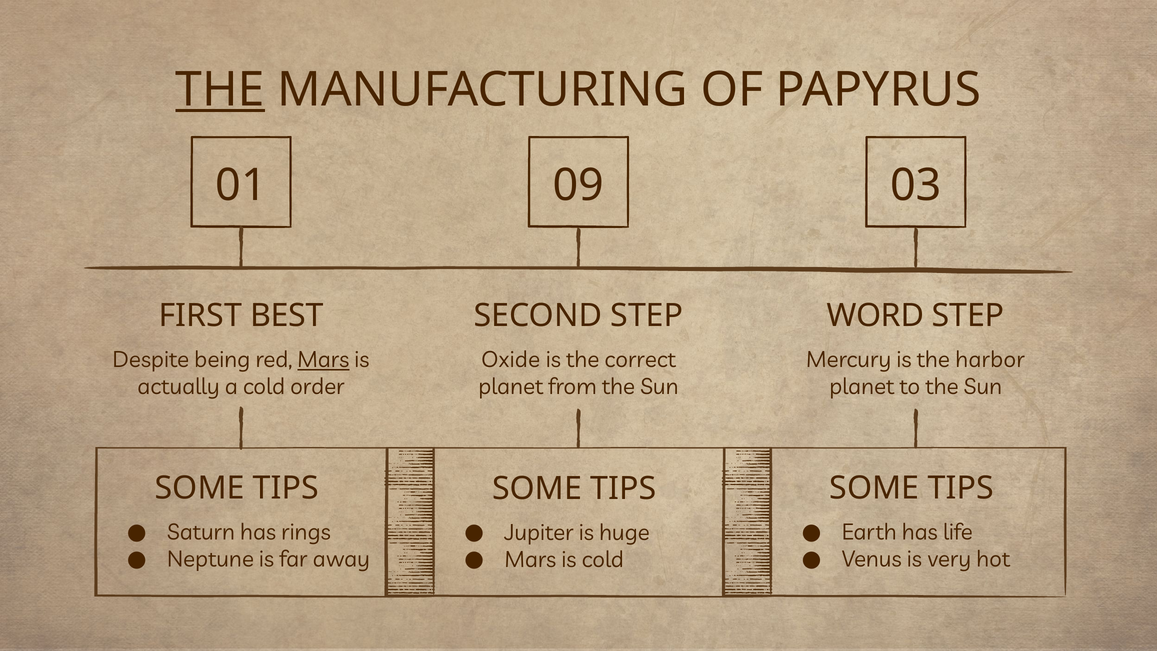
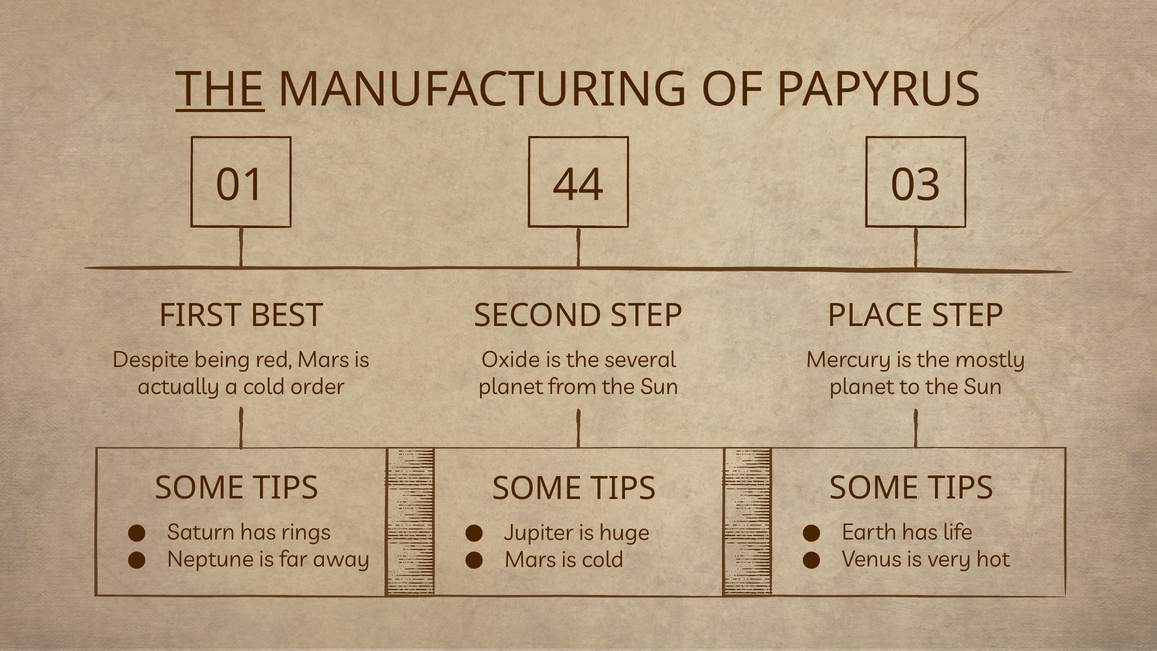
09: 09 -> 44
WORD: WORD -> PLACE
Mars at (323, 360) underline: present -> none
correct: correct -> several
harbor: harbor -> mostly
